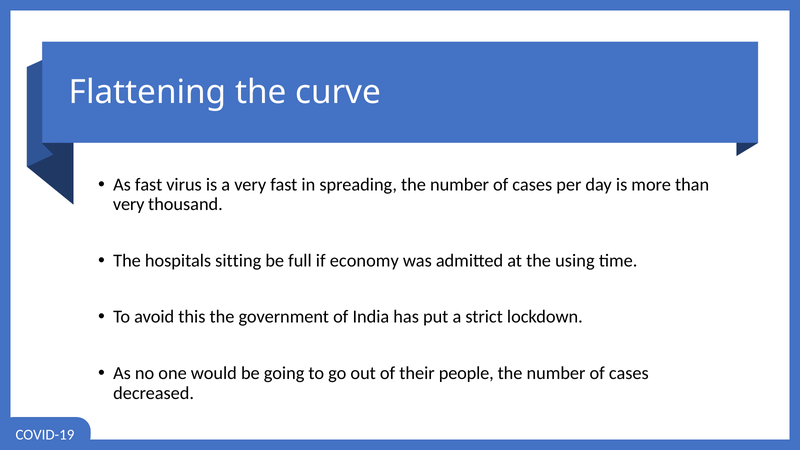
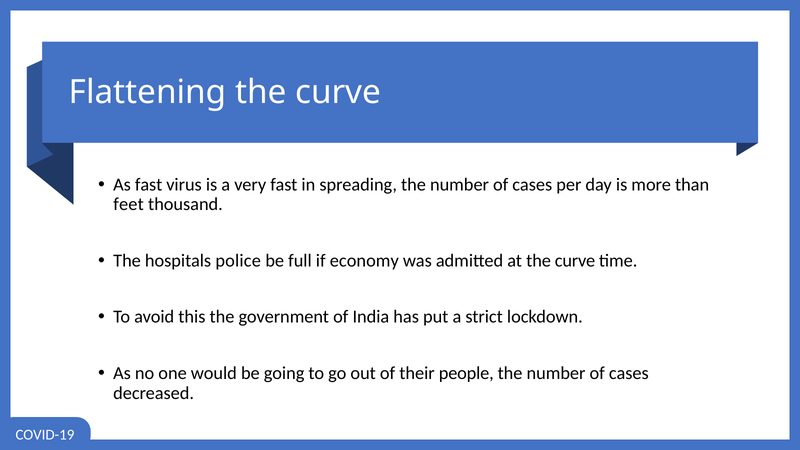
very at (129, 204): very -> feet
sitting: sitting -> police
at the using: using -> curve
